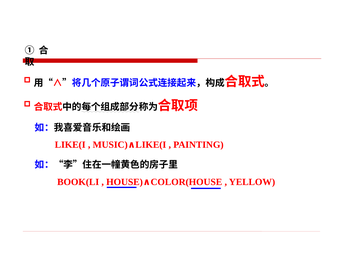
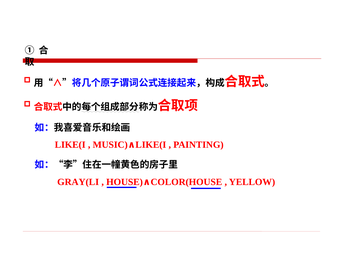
BOOK(LI: BOOK(LI -> GRAY(LI
